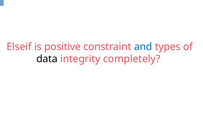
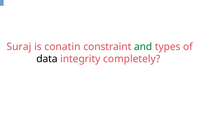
Elseif: Elseif -> Suraj
positive: positive -> conatin
and colour: blue -> green
